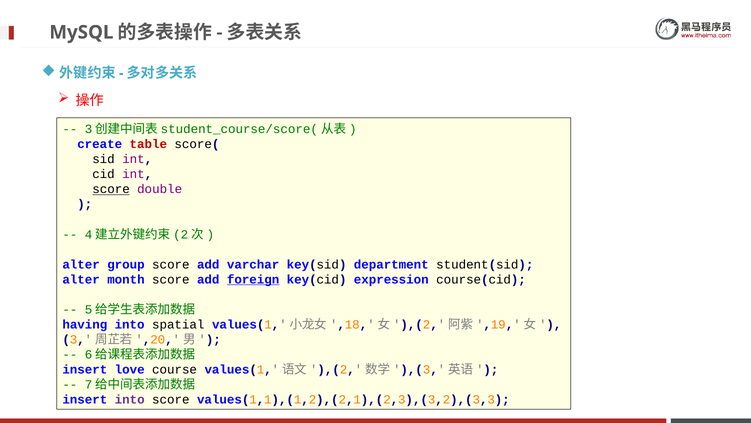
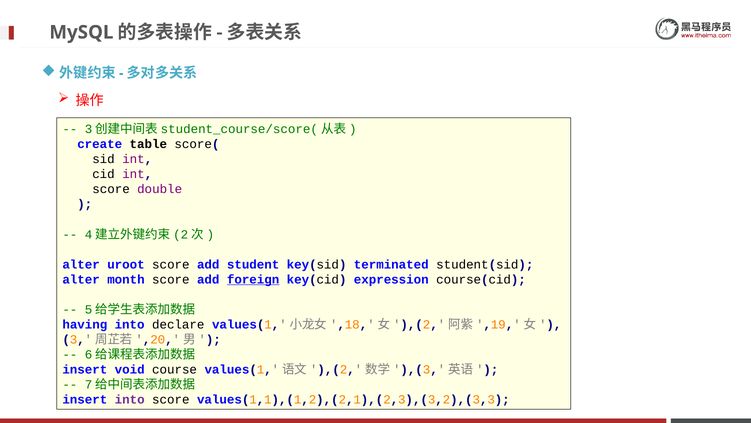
table colour: red -> black
score at (111, 189) underline: present -> none
group: group -> uroot
varchar: varchar -> student
department: department -> terminated
spatial: spatial -> declare
love: love -> void
